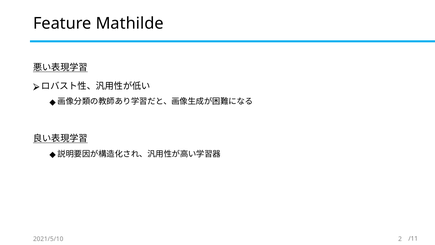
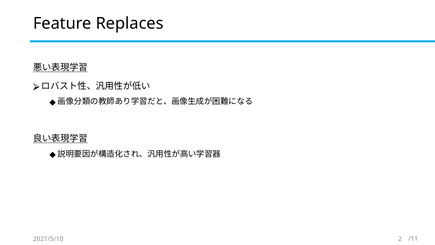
Mathilde: Mathilde -> Replaces
